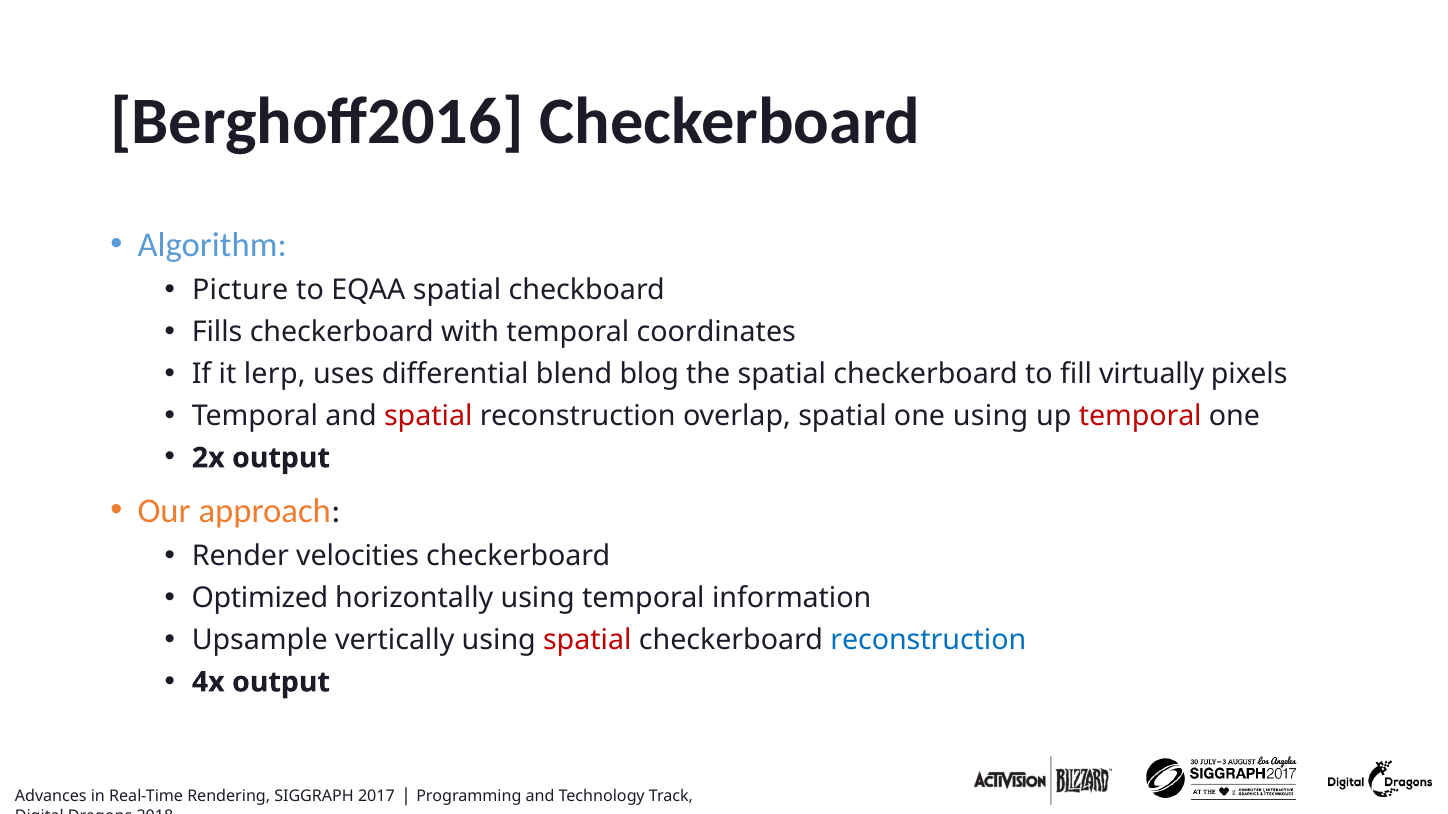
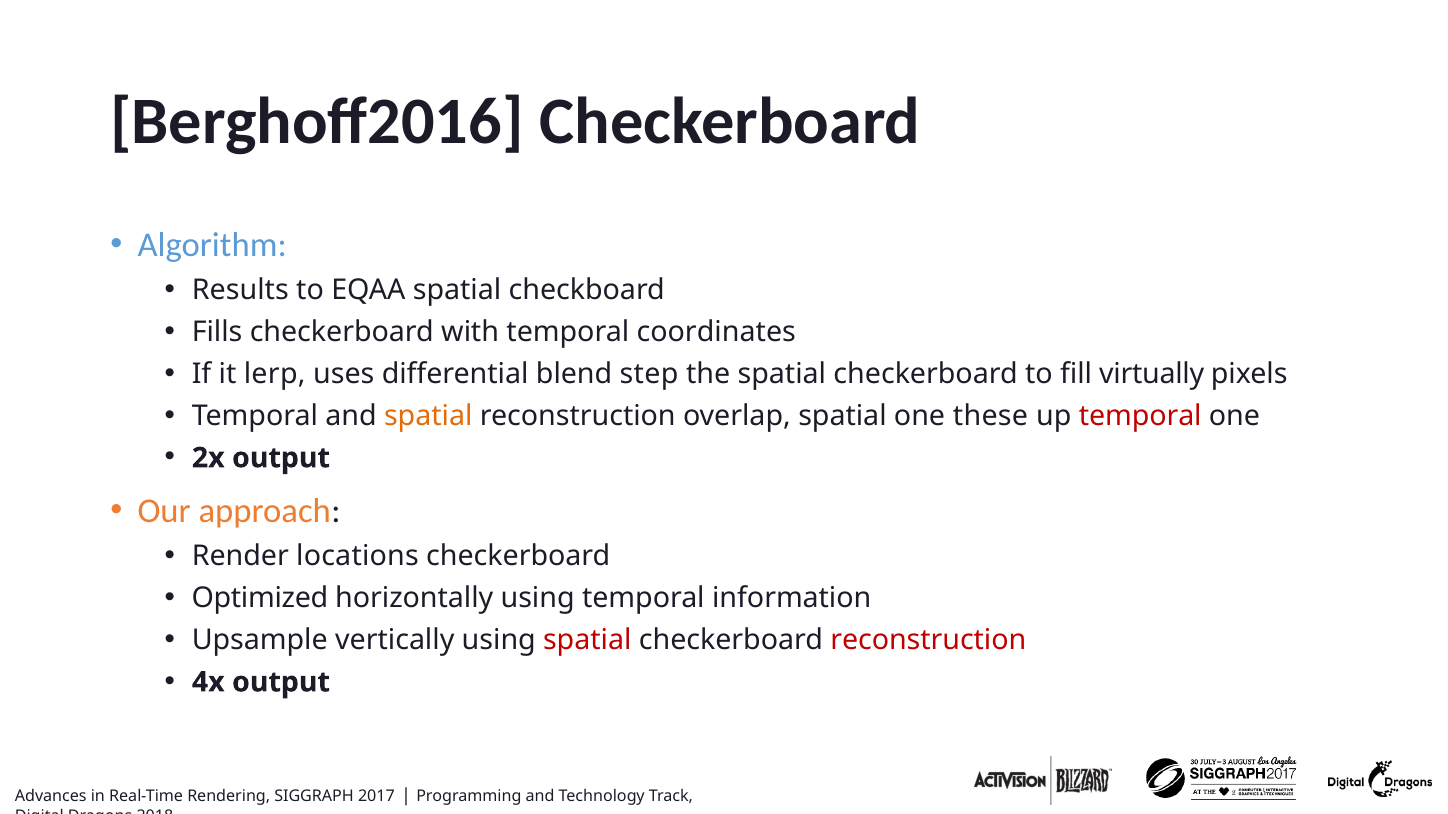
Picture: Picture -> Results
blog: blog -> step
spatial at (428, 416) colour: red -> orange
one using: using -> these
velocities: velocities -> locations
reconstruction at (928, 641) colour: blue -> red
